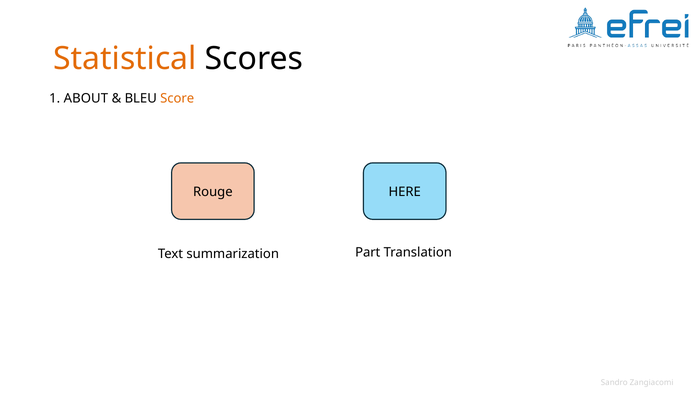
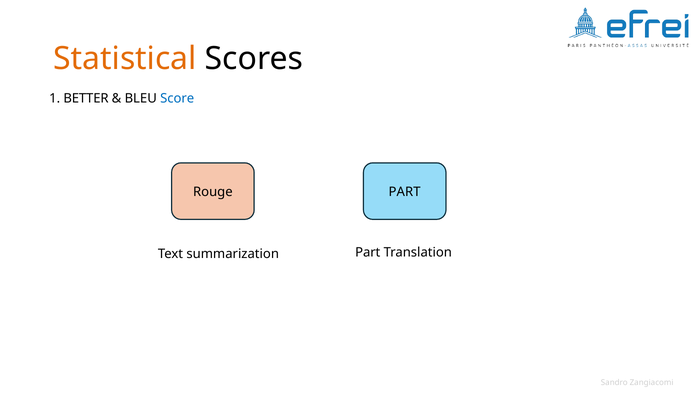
ABOUT: ABOUT -> BETTER
Score colour: orange -> blue
Rouge HERE: HERE -> PART
